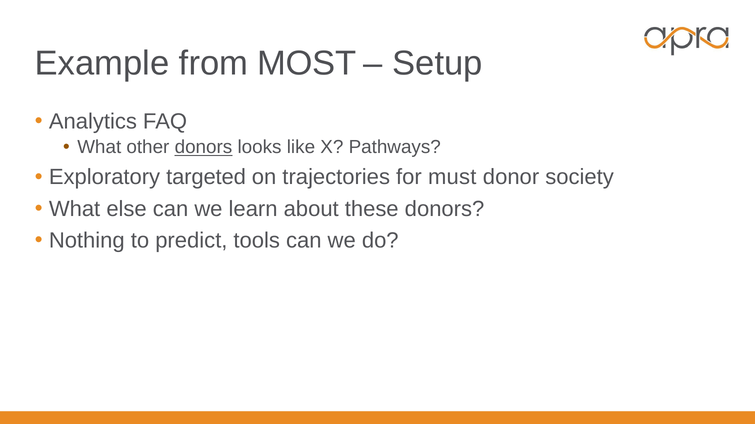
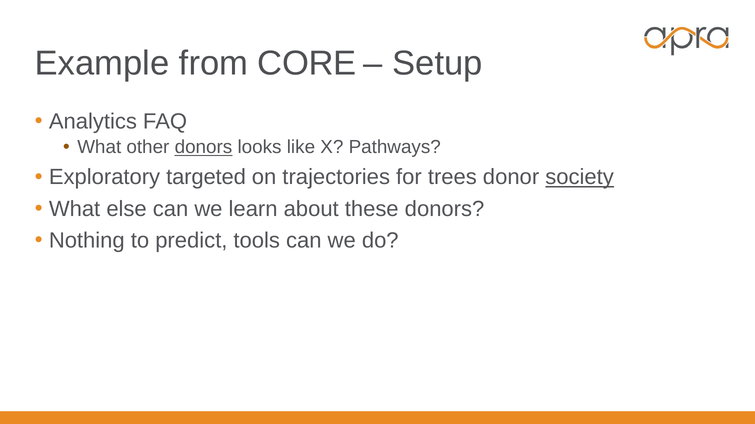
MOST: MOST -> CORE
must: must -> trees
society underline: none -> present
